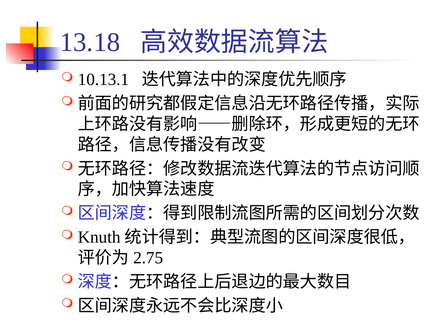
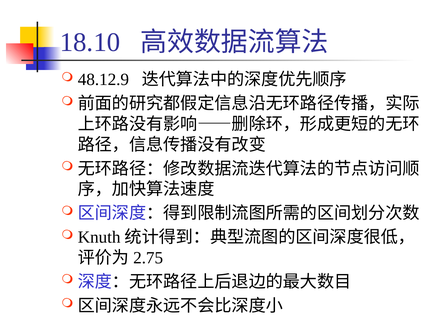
13.18: 13.18 -> 18.10
10.13.1: 10.13.1 -> 48.12.9
